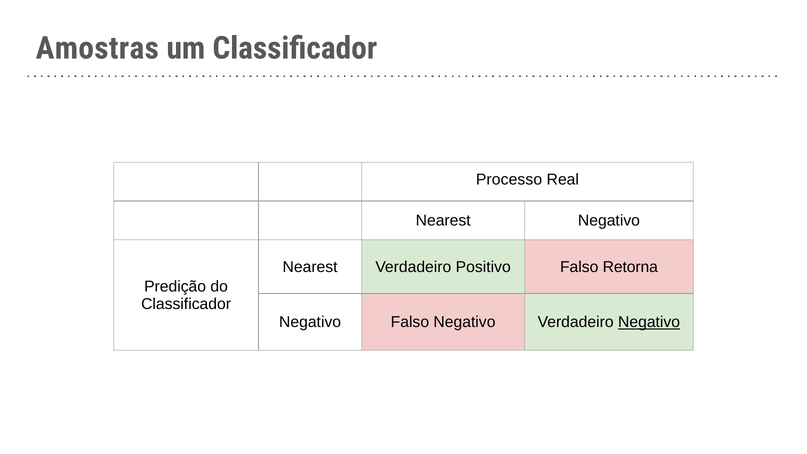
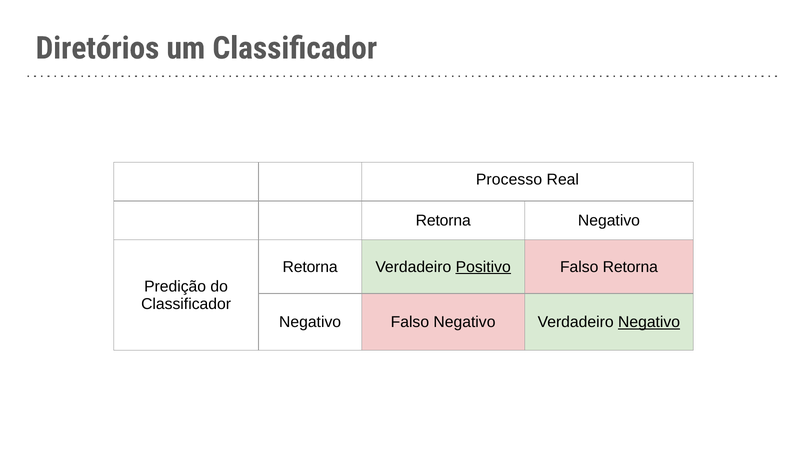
Amostras: Amostras -> Diretórios
Nearest at (443, 221): Nearest -> Retorna
Nearest at (310, 267): Nearest -> Retorna
Positivo underline: none -> present
